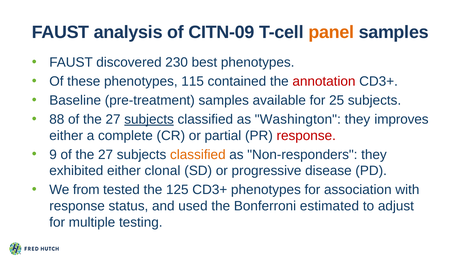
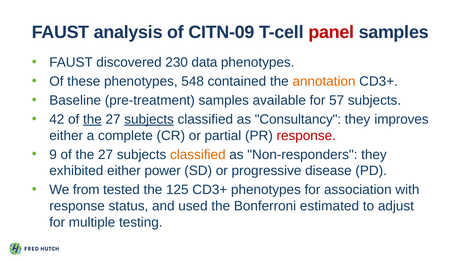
panel colour: orange -> red
best: best -> data
115: 115 -> 548
annotation colour: red -> orange
25: 25 -> 57
88: 88 -> 42
the at (92, 119) underline: none -> present
Washington: Washington -> Consultancy
clonal: clonal -> power
